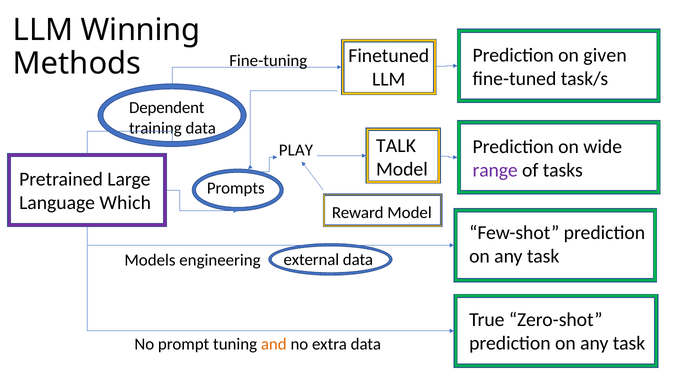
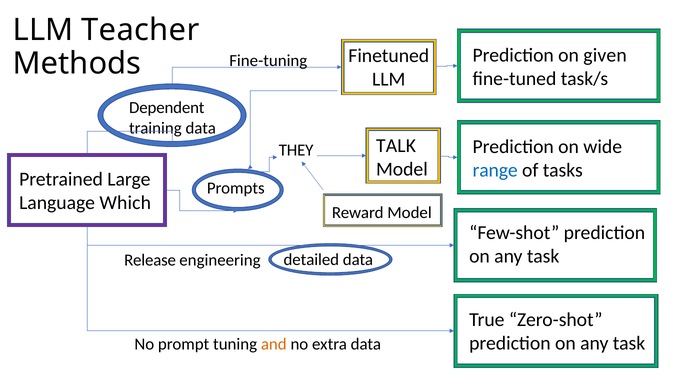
Winning: Winning -> Teacher
PLAY: PLAY -> THEY
range colour: purple -> blue
external: external -> detailed
Models: Models -> Release
